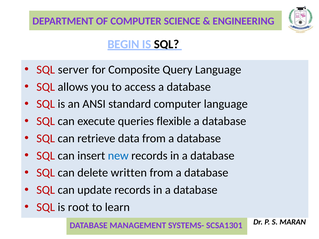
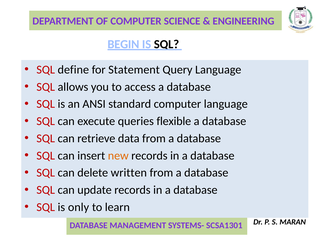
server: server -> define
Composite: Composite -> Statement
new colour: blue -> orange
root: root -> only
